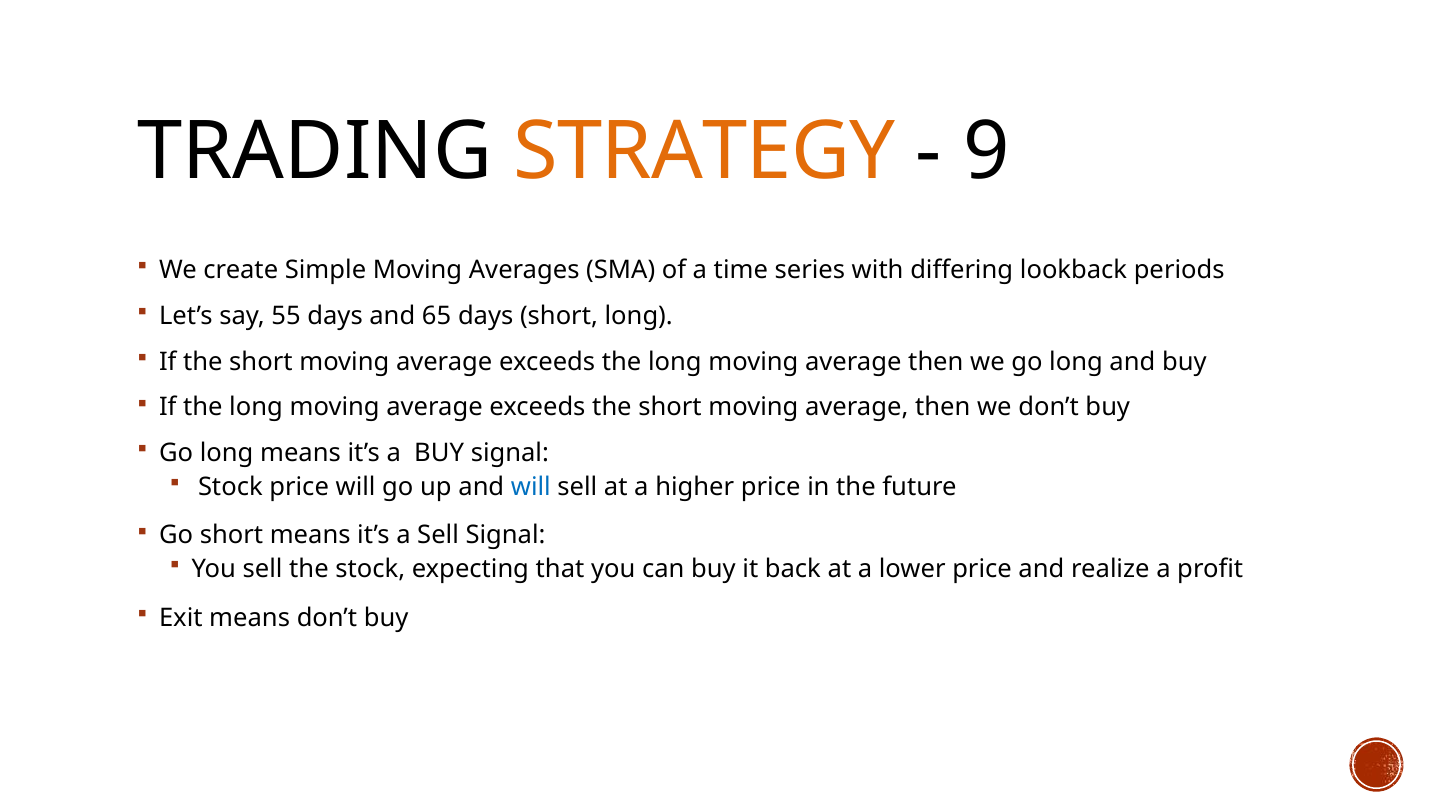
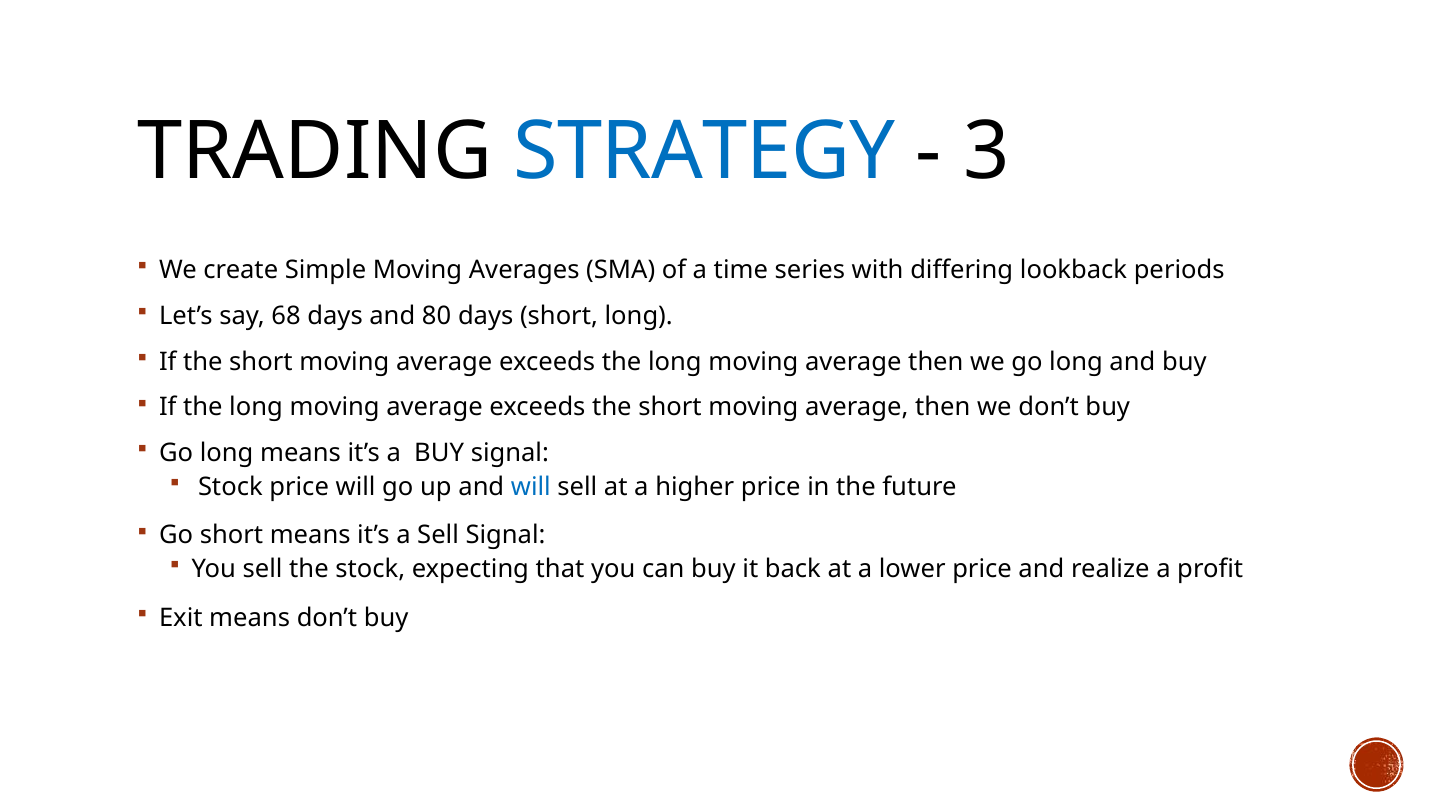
STRATEGY colour: orange -> blue
9: 9 -> 3
55: 55 -> 68
65: 65 -> 80
